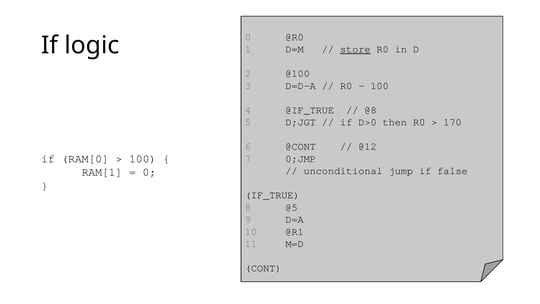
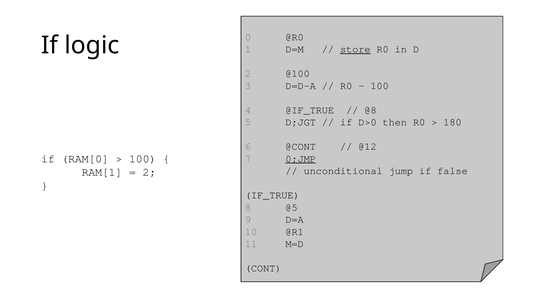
170: 170 -> 180
0;JMP underline: none -> present
0 at (149, 172): 0 -> 2
